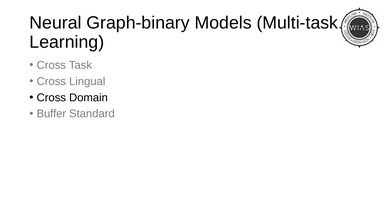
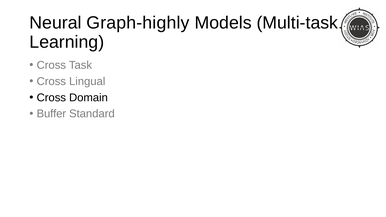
Graph-binary: Graph-binary -> Graph-highly
